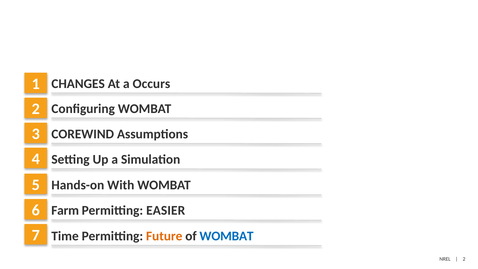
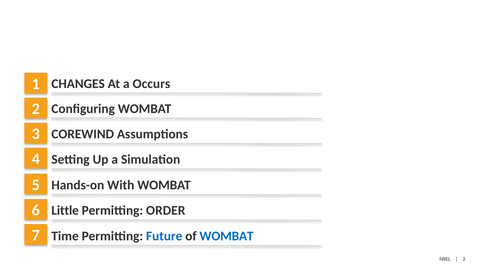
Farm: Farm -> Little
EASIER: EASIER -> ORDER
Future colour: orange -> blue
